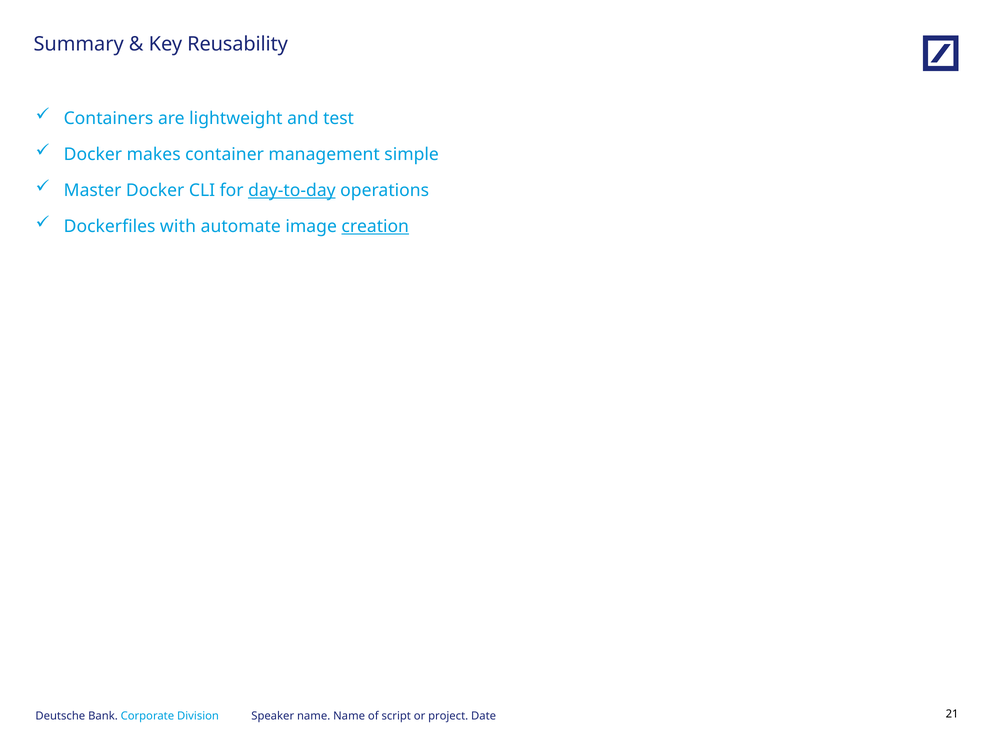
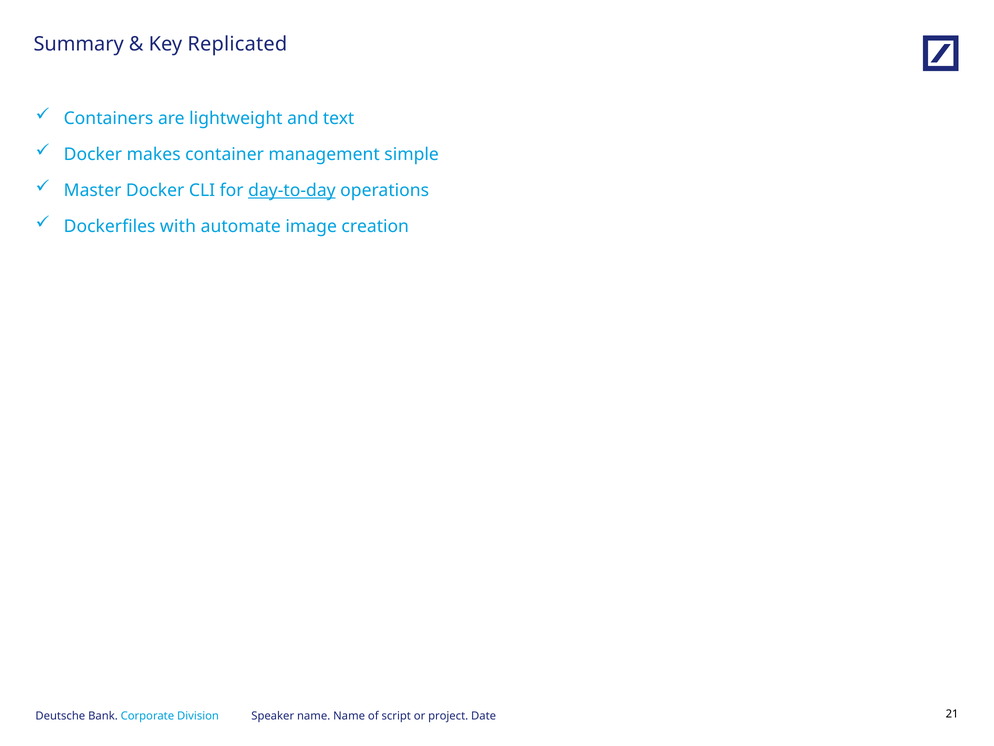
Reusability: Reusability -> Replicated
test: test -> text
creation underline: present -> none
